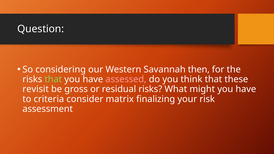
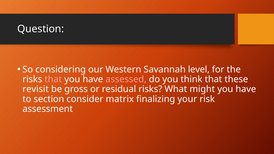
then: then -> level
that at (53, 79) colour: light green -> pink
criteria: criteria -> section
